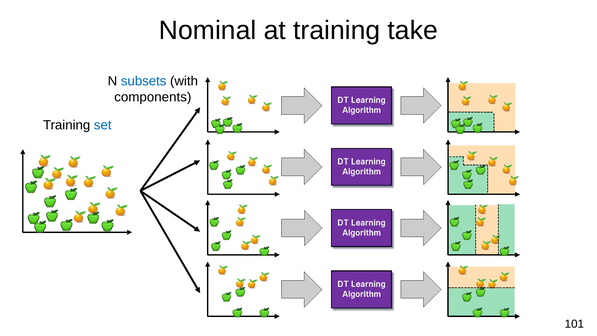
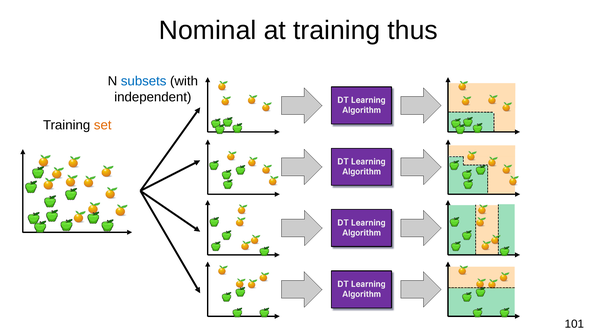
take: take -> thus
components: components -> independent
set colour: blue -> orange
